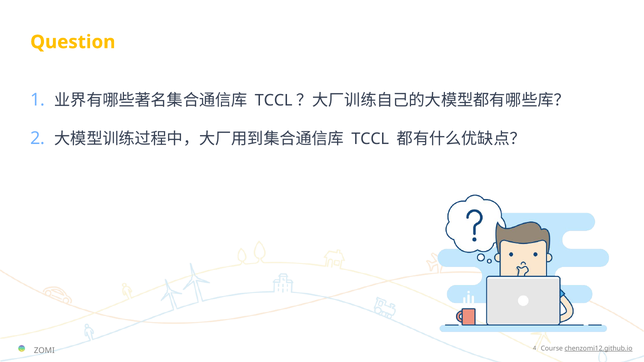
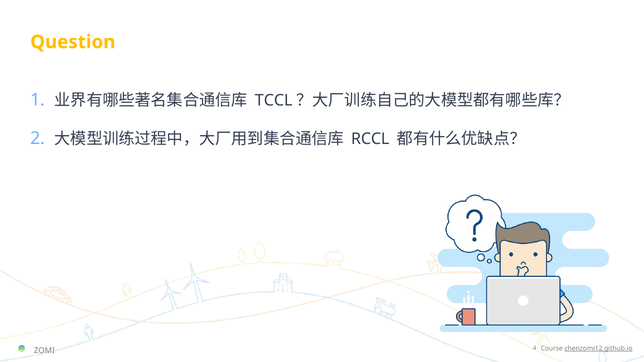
TCCL at (370, 139): TCCL -> RCCL
